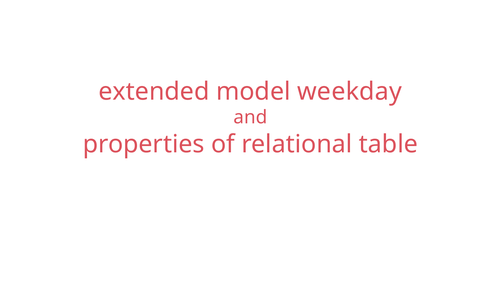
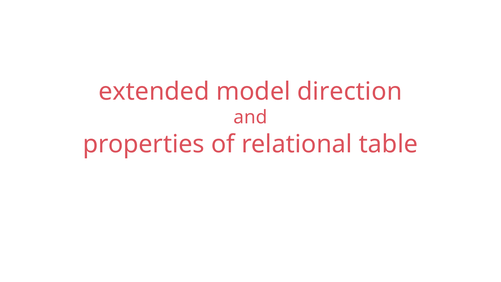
weekday: weekday -> direction
